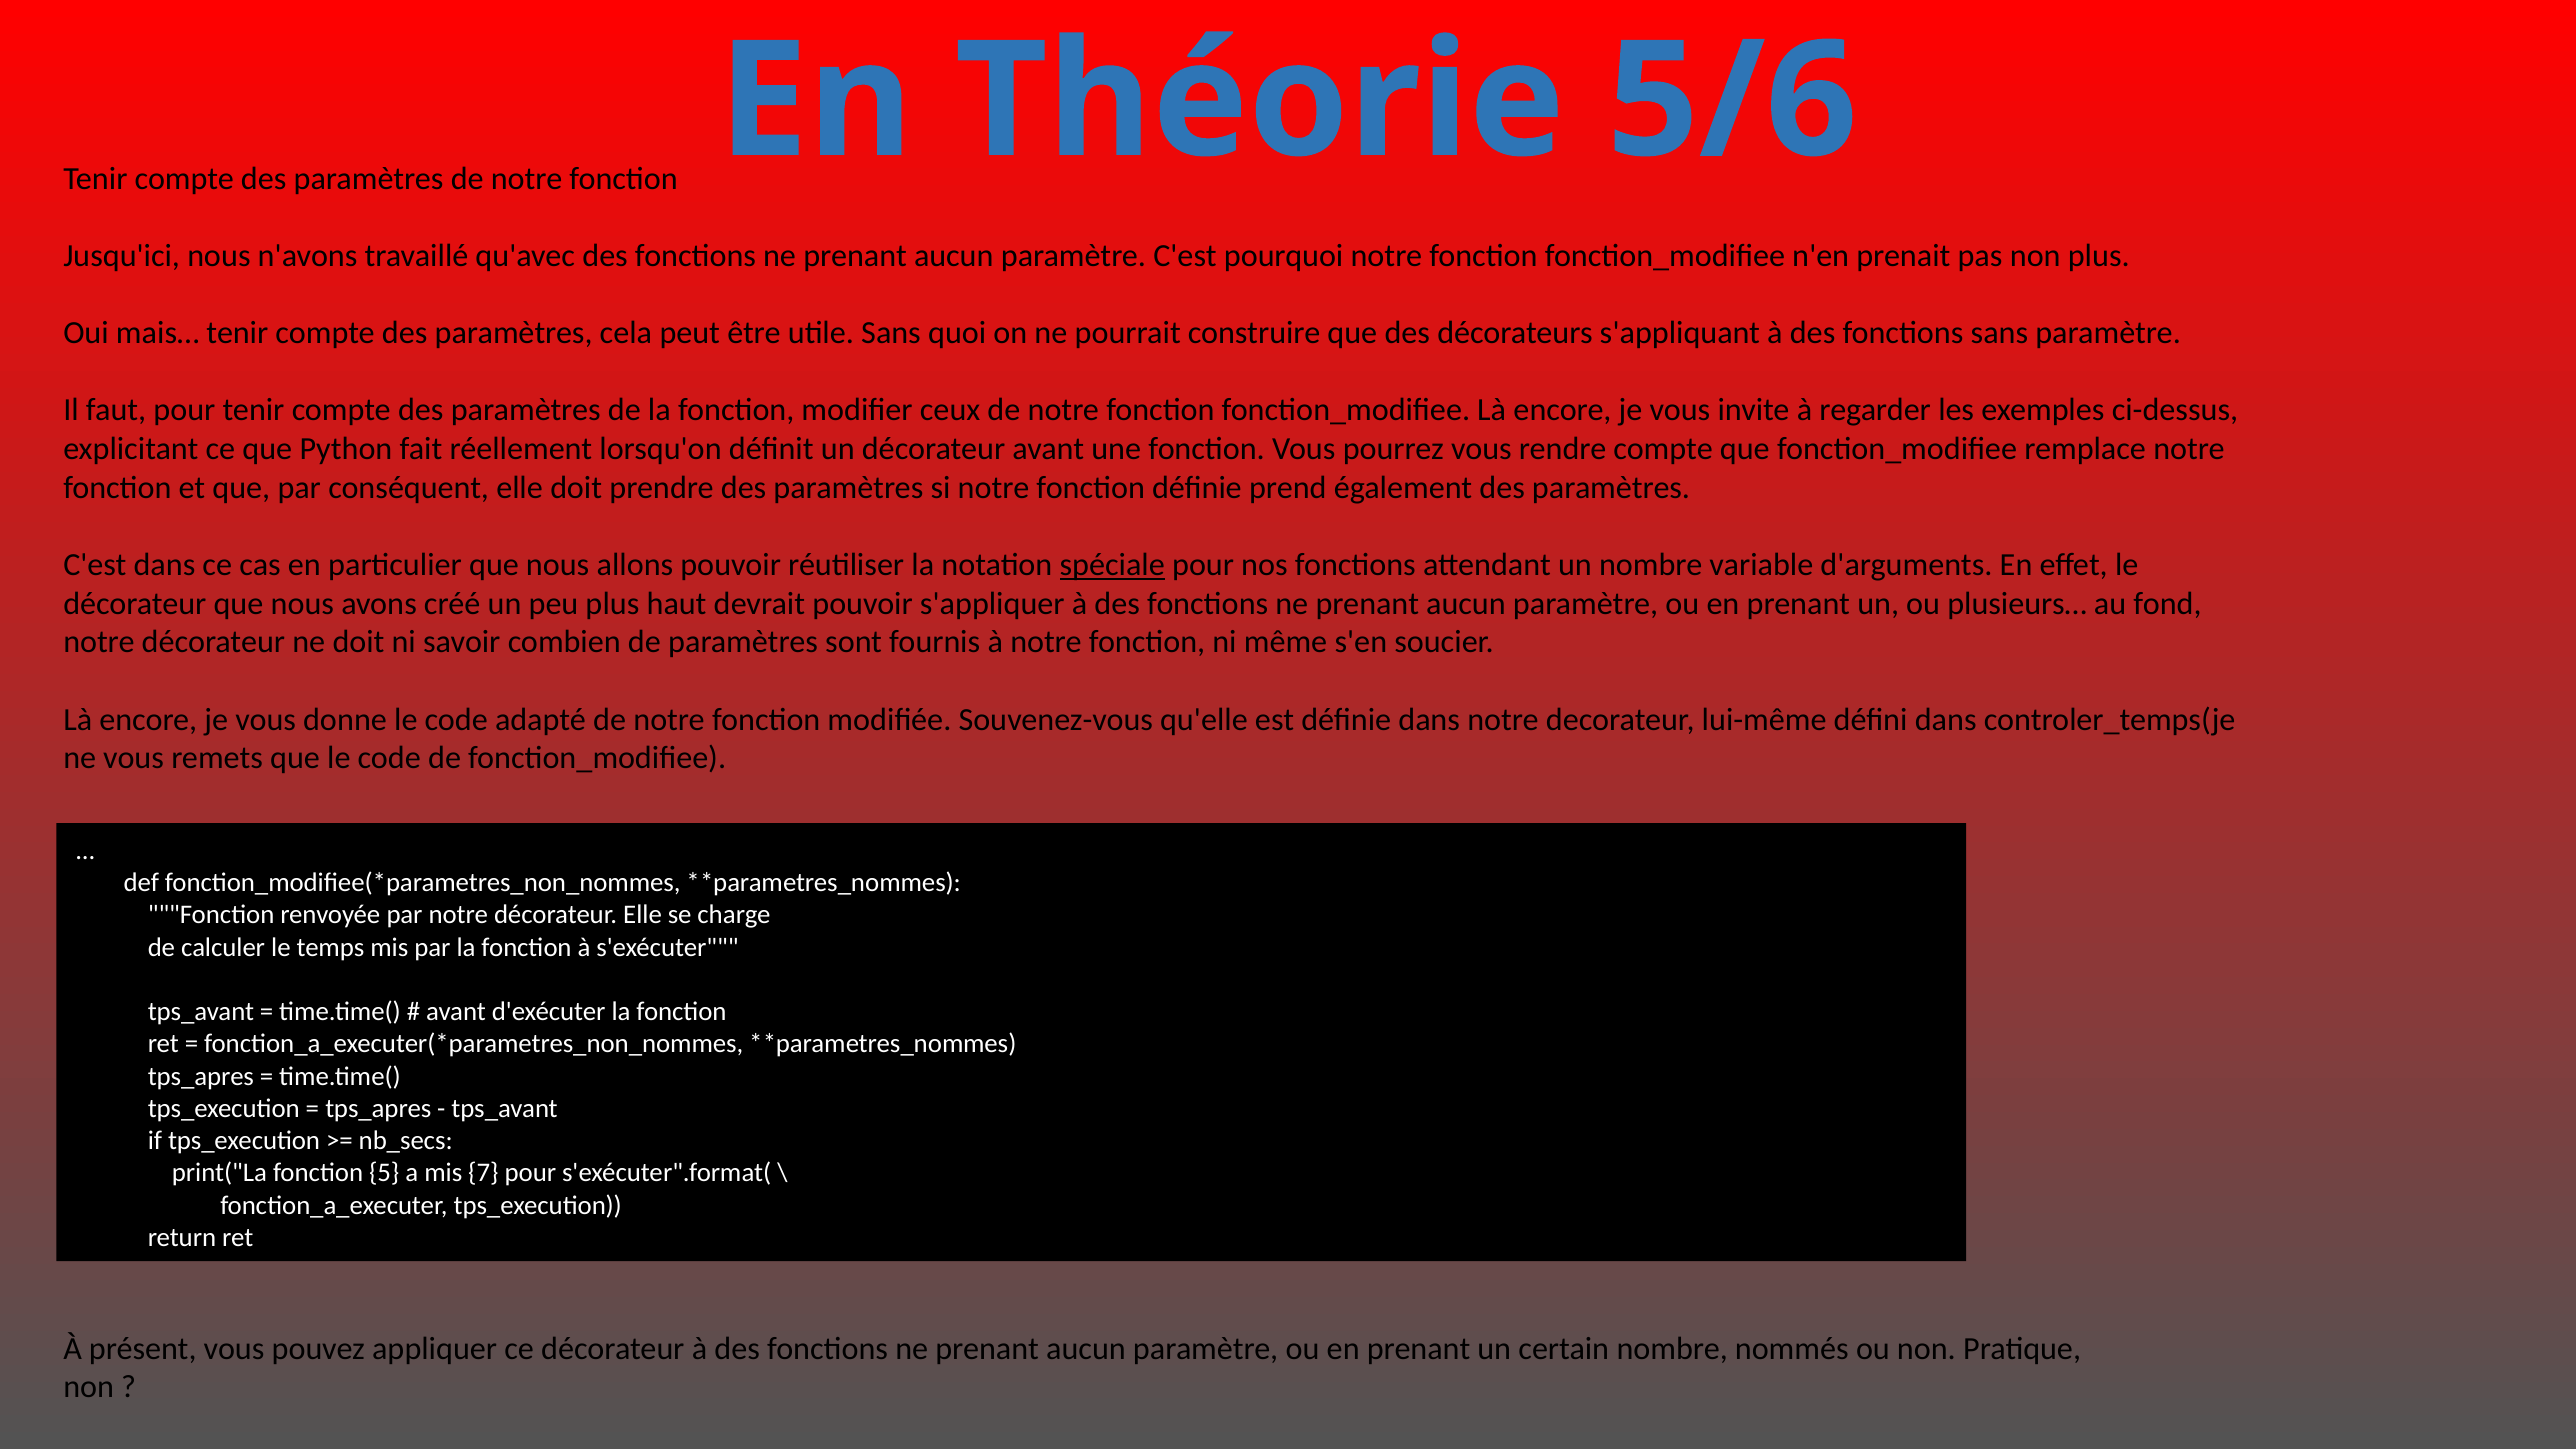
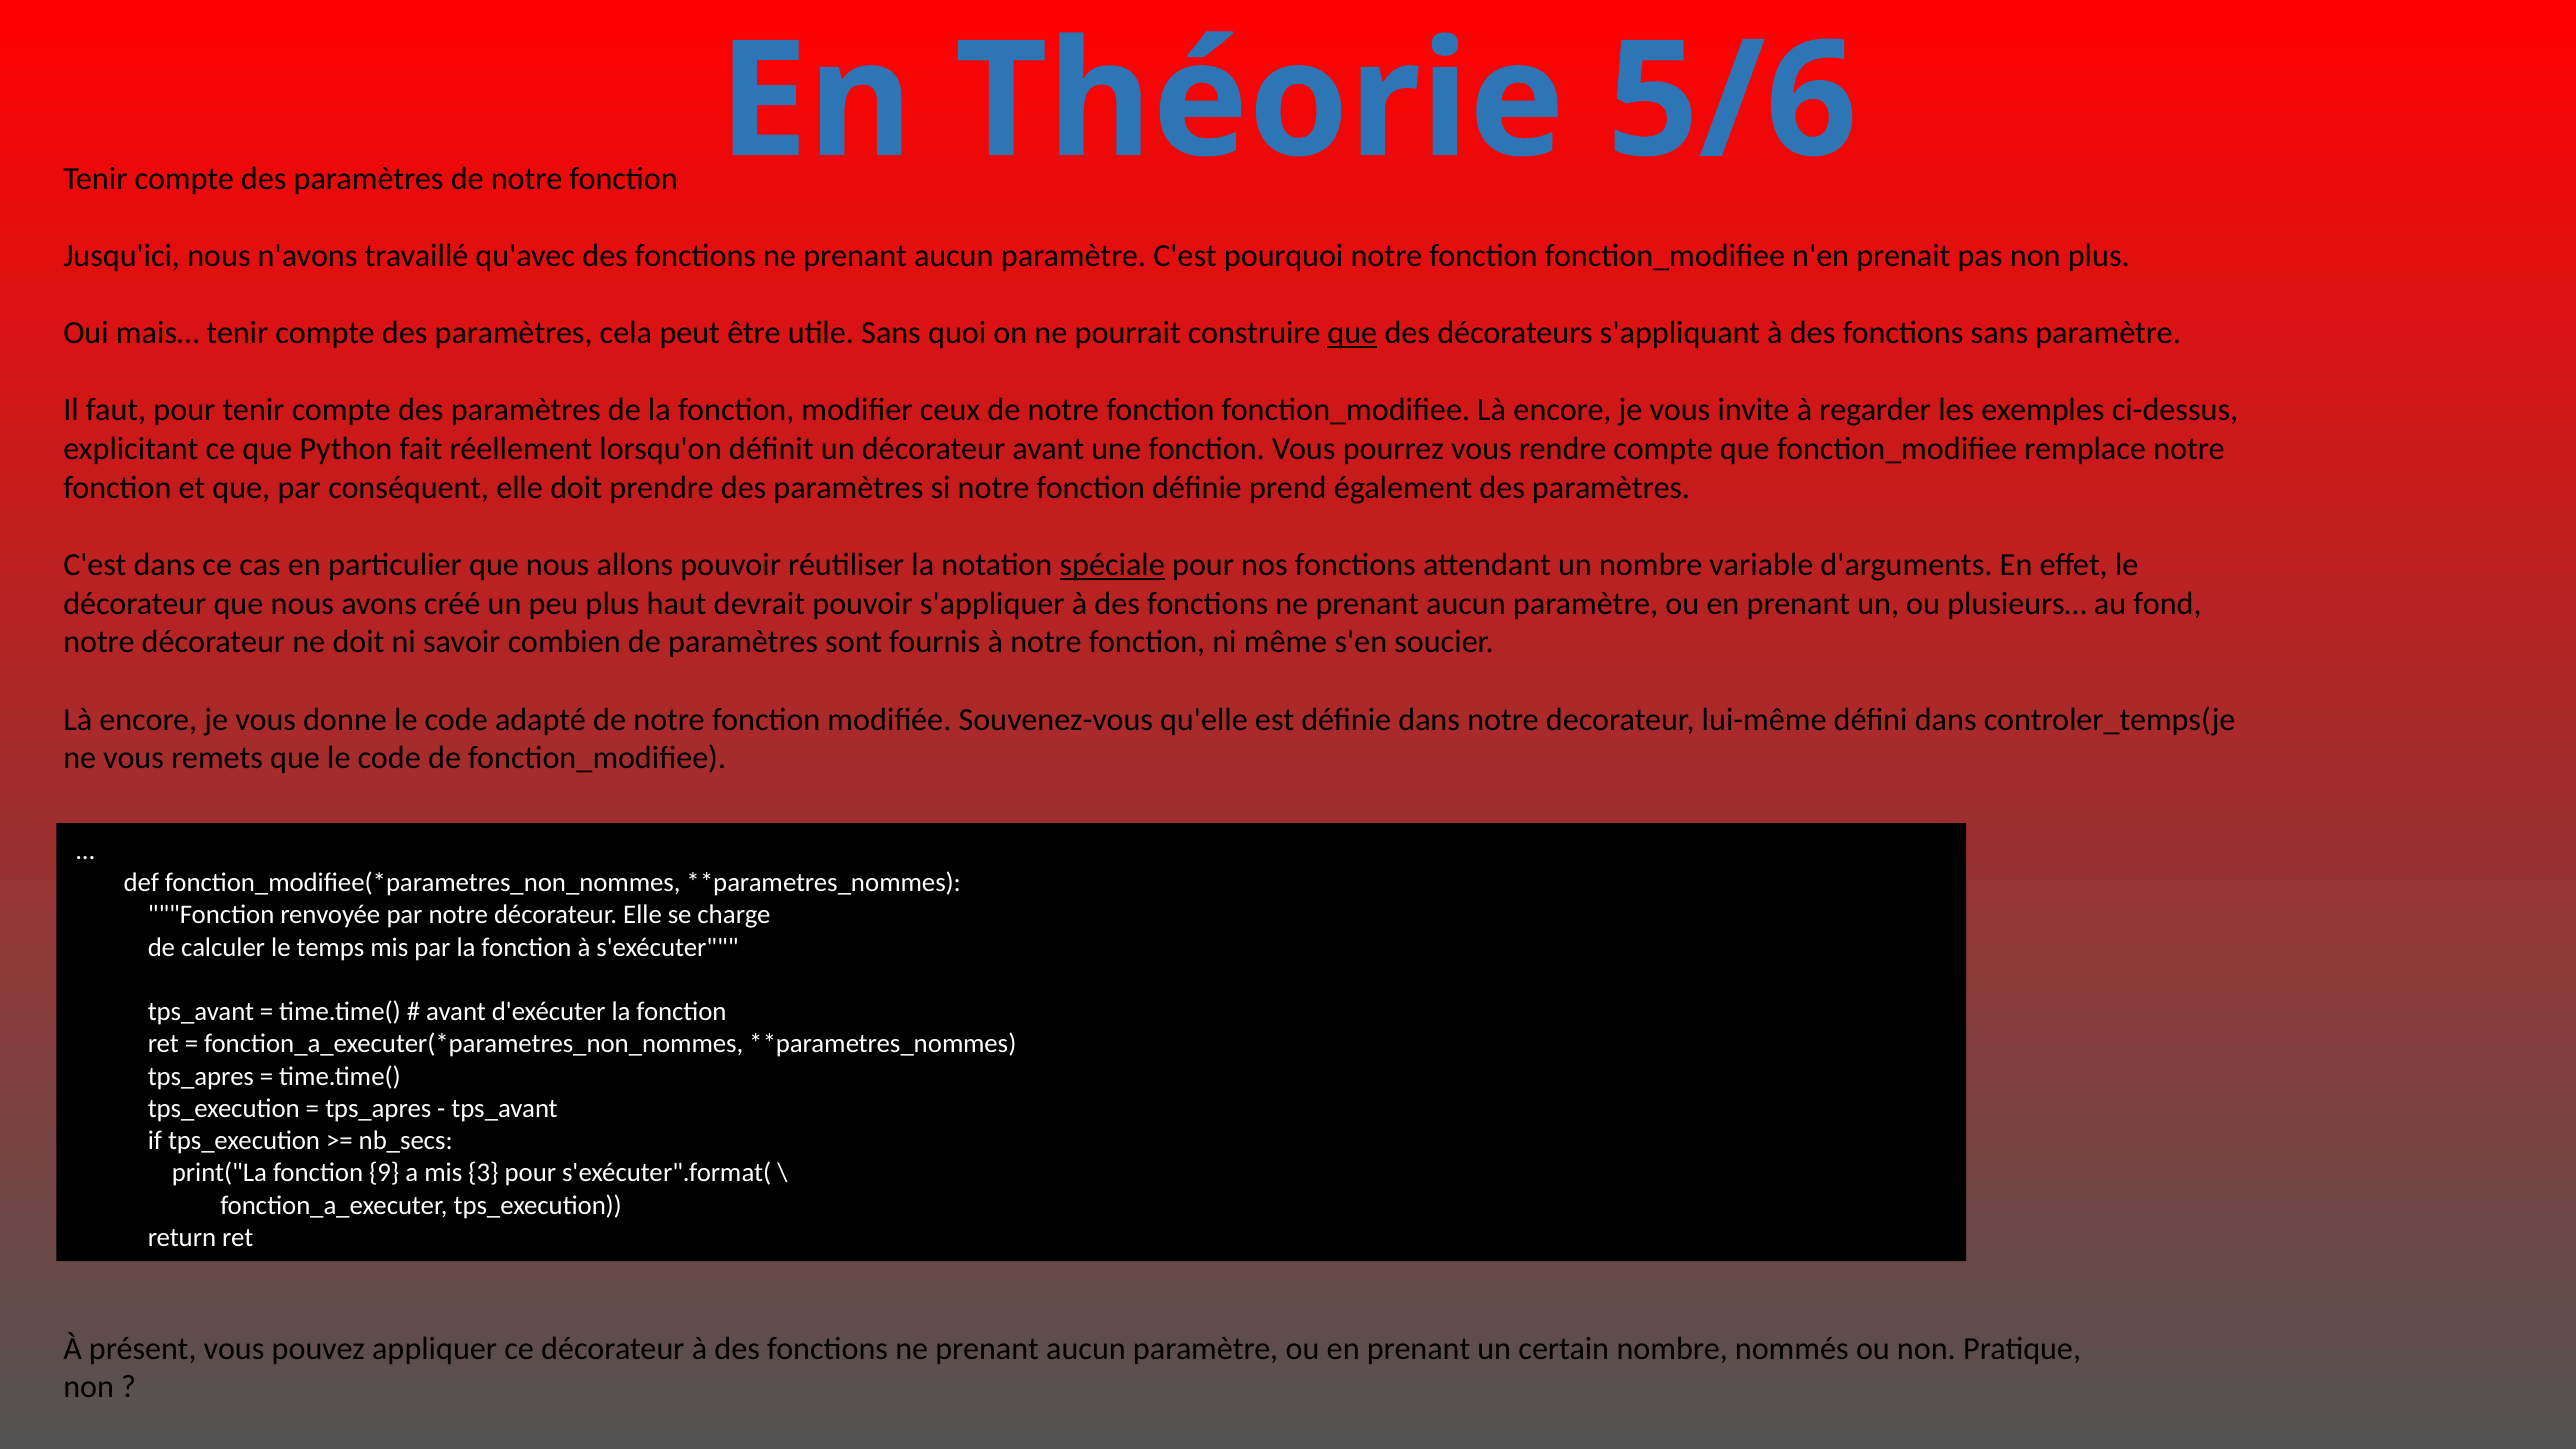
que at (1352, 333) underline: none -> present
5: 5 -> 9
7: 7 -> 3
